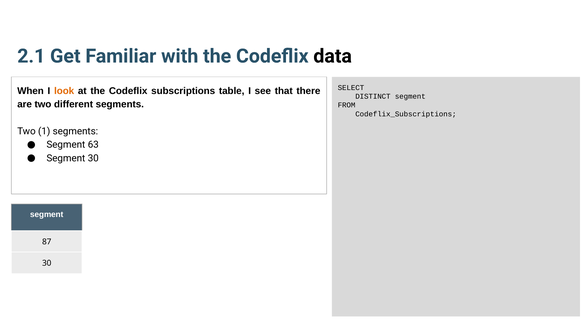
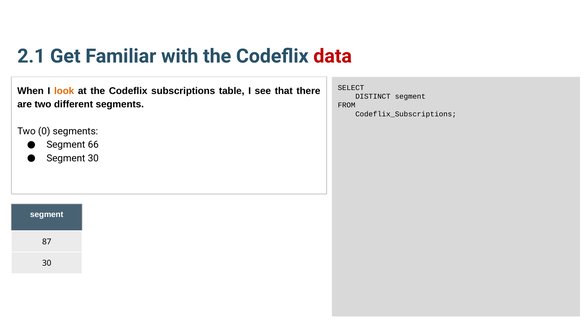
data colour: black -> red
1: 1 -> 0
63: 63 -> 66
